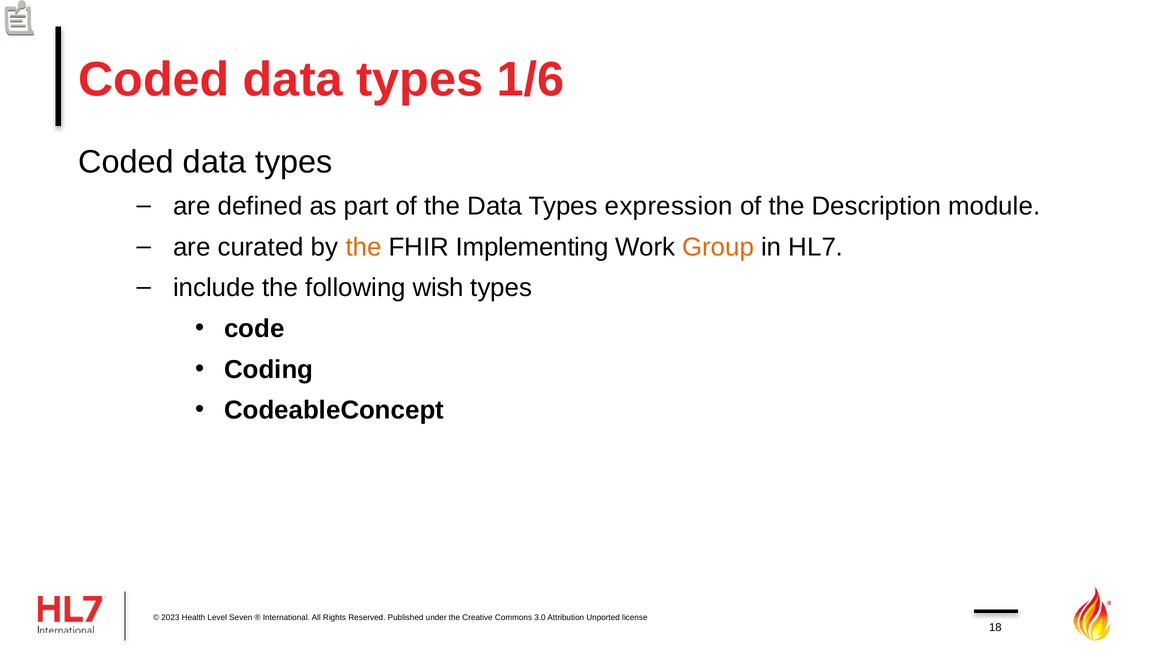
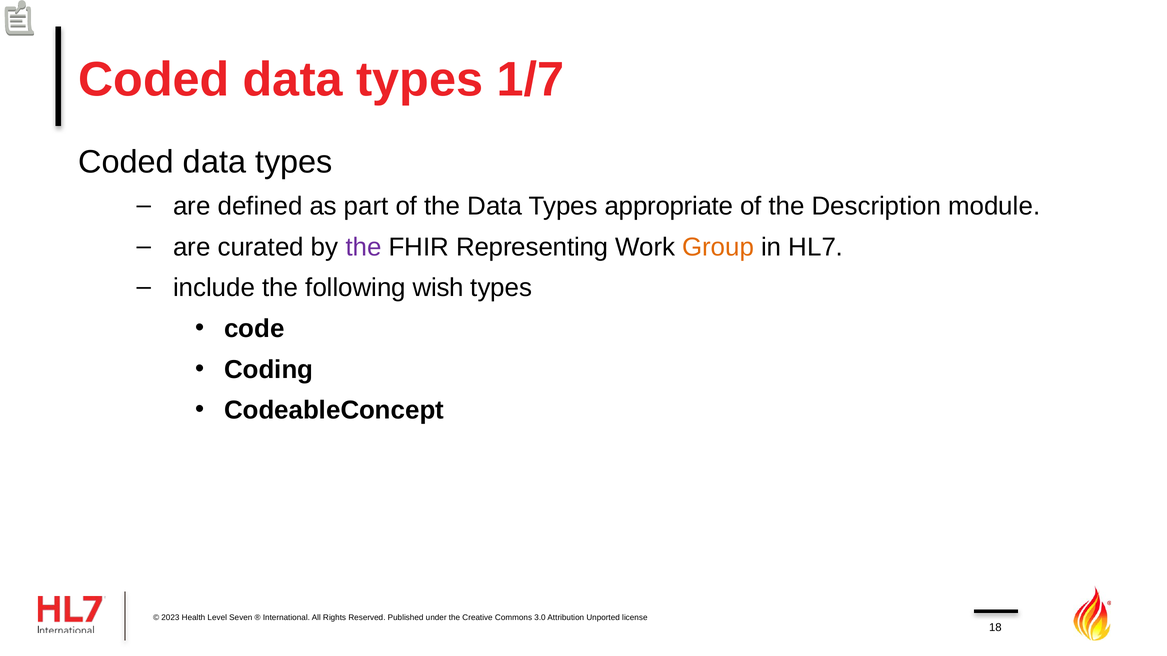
1/6: 1/6 -> 1/7
expression: expression -> appropriate
the at (364, 247) colour: orange -> purple
Implementing: Implementing -> Representing
